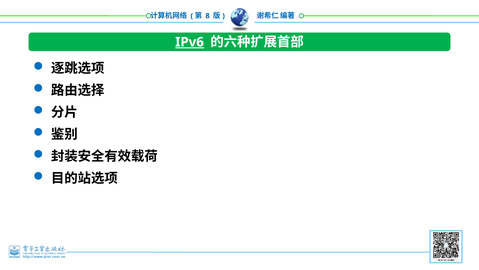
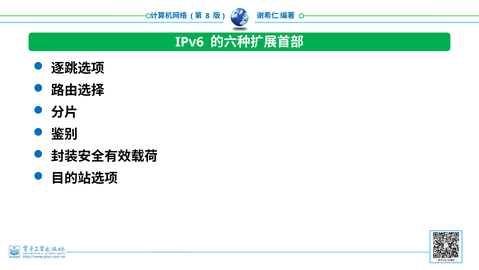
IPv6 underline: present -> none
